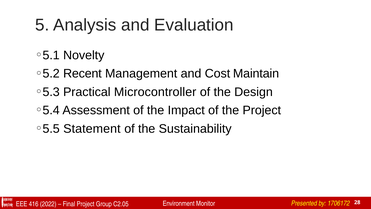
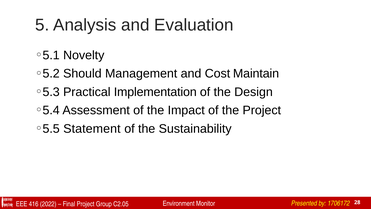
Recent: Recent -> Should
Microcontroller: Microcontroller -> Implementation
